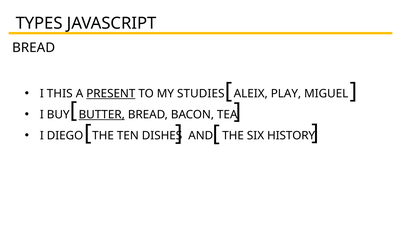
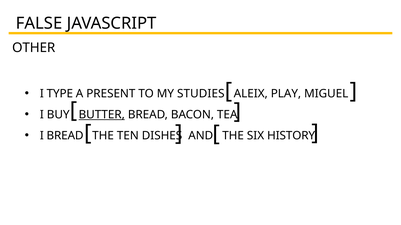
TYPES: TYPES -> FALSE
BREAD at (34, 48): BREAD -> OTHER
THIS: THIS -> TYPE
PRESENT underline: present -> none
I DIEGO: DIEGO -> BREAD
